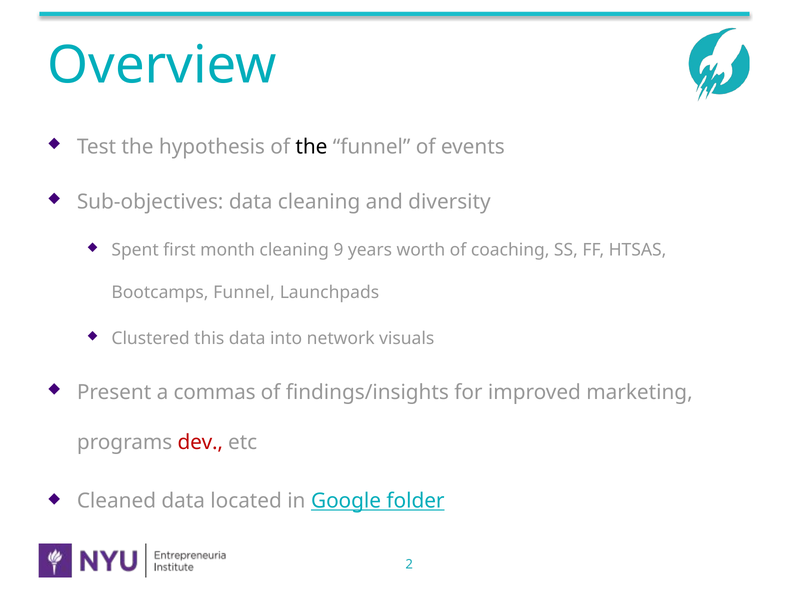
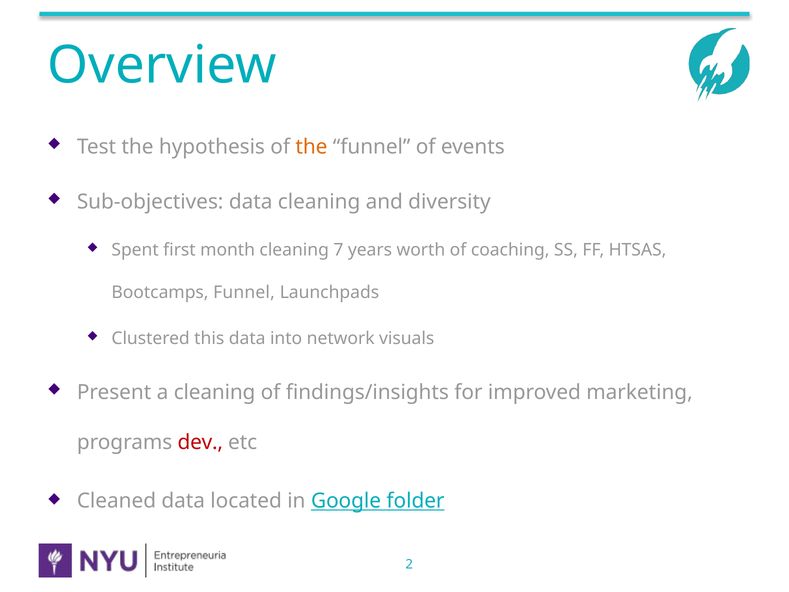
the at (311, 147) colour: black -> orange
9: 9 -> 7
a commas: commas -> cleaning
